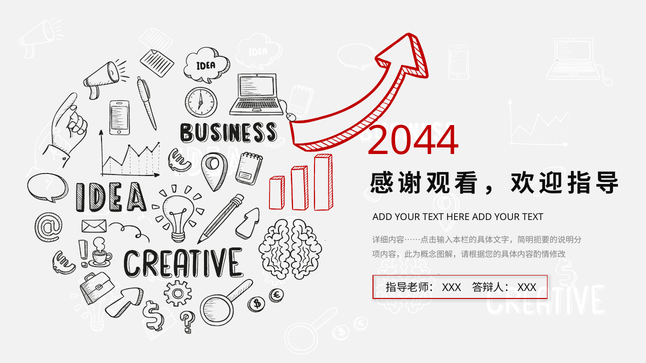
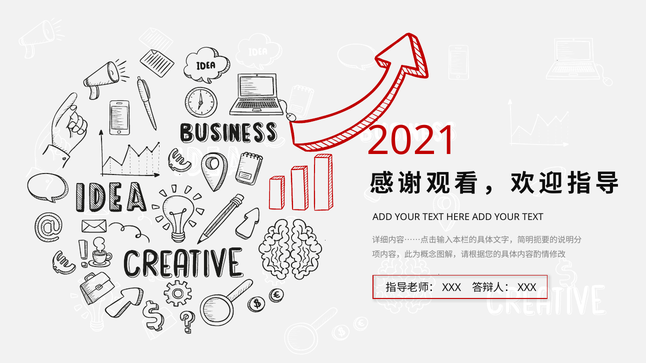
2044: 2044 -> 2021
